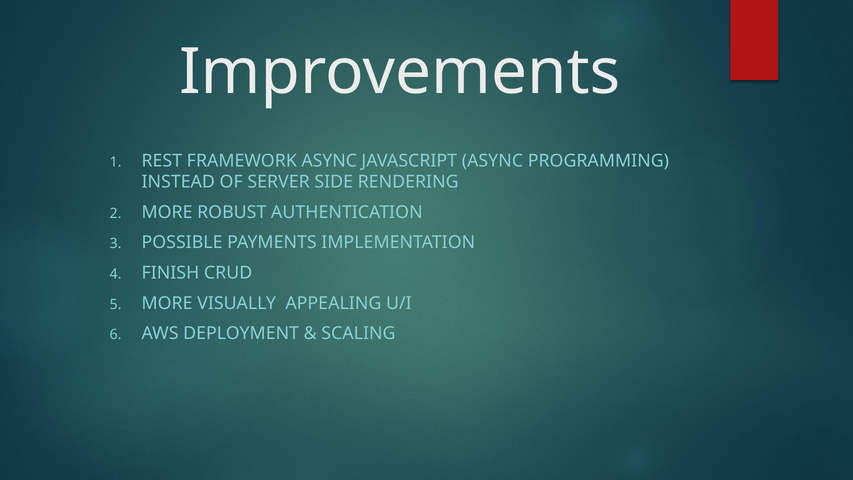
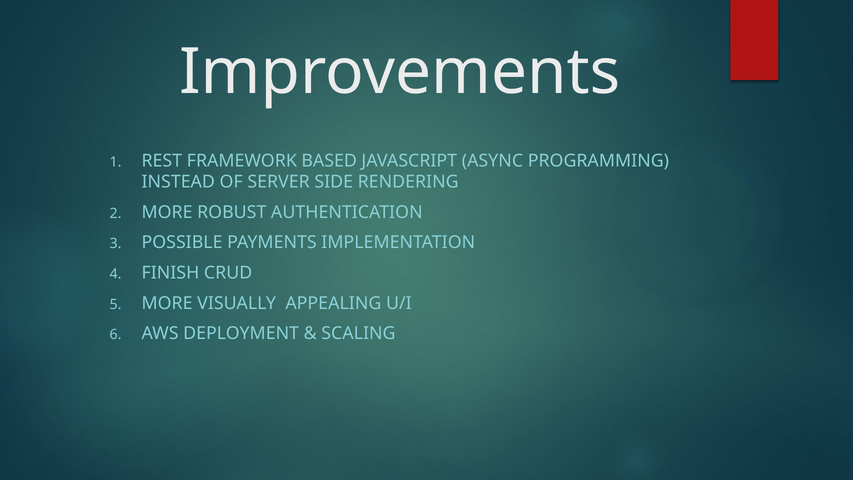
FRAMEWORK ASYNC: ASYNC -> BASED
